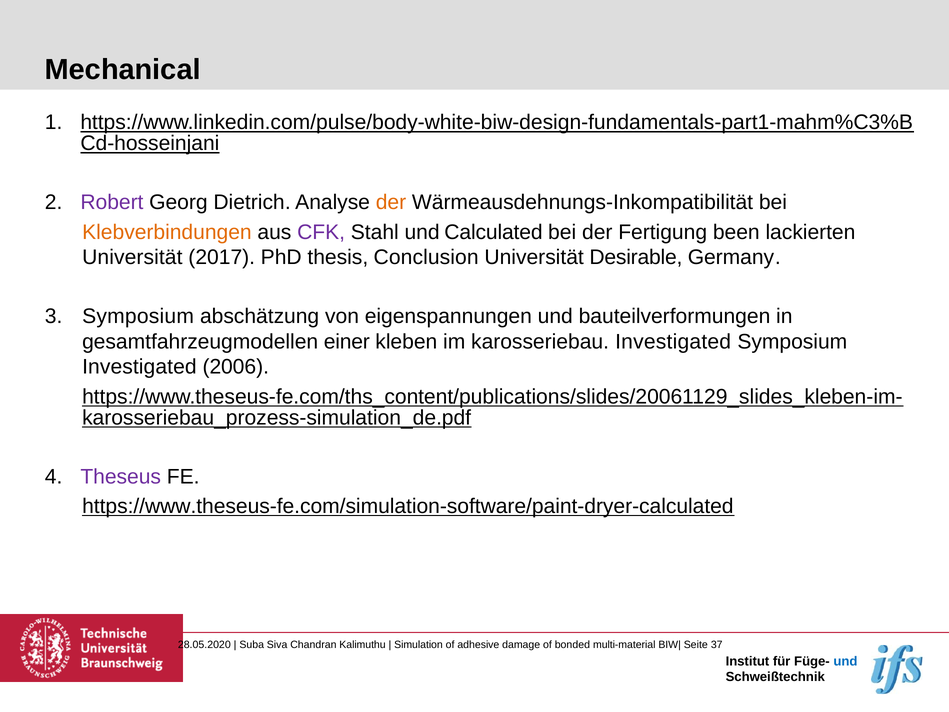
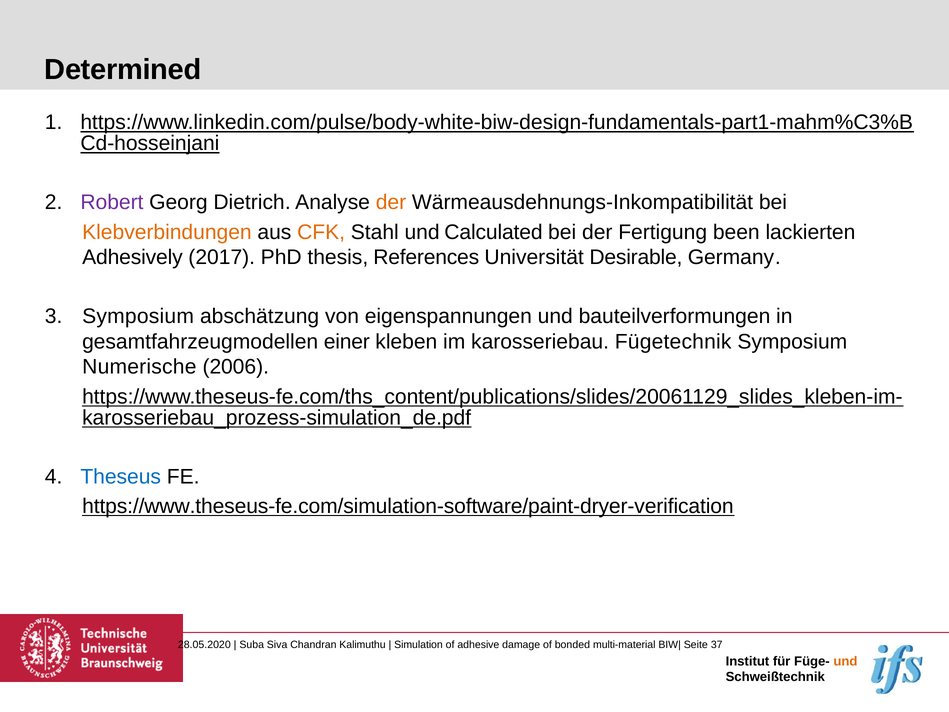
Mechanical: Mechanical -> Determined
CFK colour: purple -> orange
Universität at (132, 257): Universität -> Adhesively
Conclusion: Conclusion -> References
karosseriebau Investigated: Investigated -> Fügetechnik
Investigated at (139, 367): Investigated -> Numerische
Theseus colour: purple -> blue
https://www.theseus-fe.com/simulation-software/paint-dryer-calculated: https://www.theseus-fe.com/simulation-software/paint-dryer-calculated -> https://www.theseus-fe.com/simulation-software/paint-dryer-verification
und at (845, 661) colour: blue -> orange
